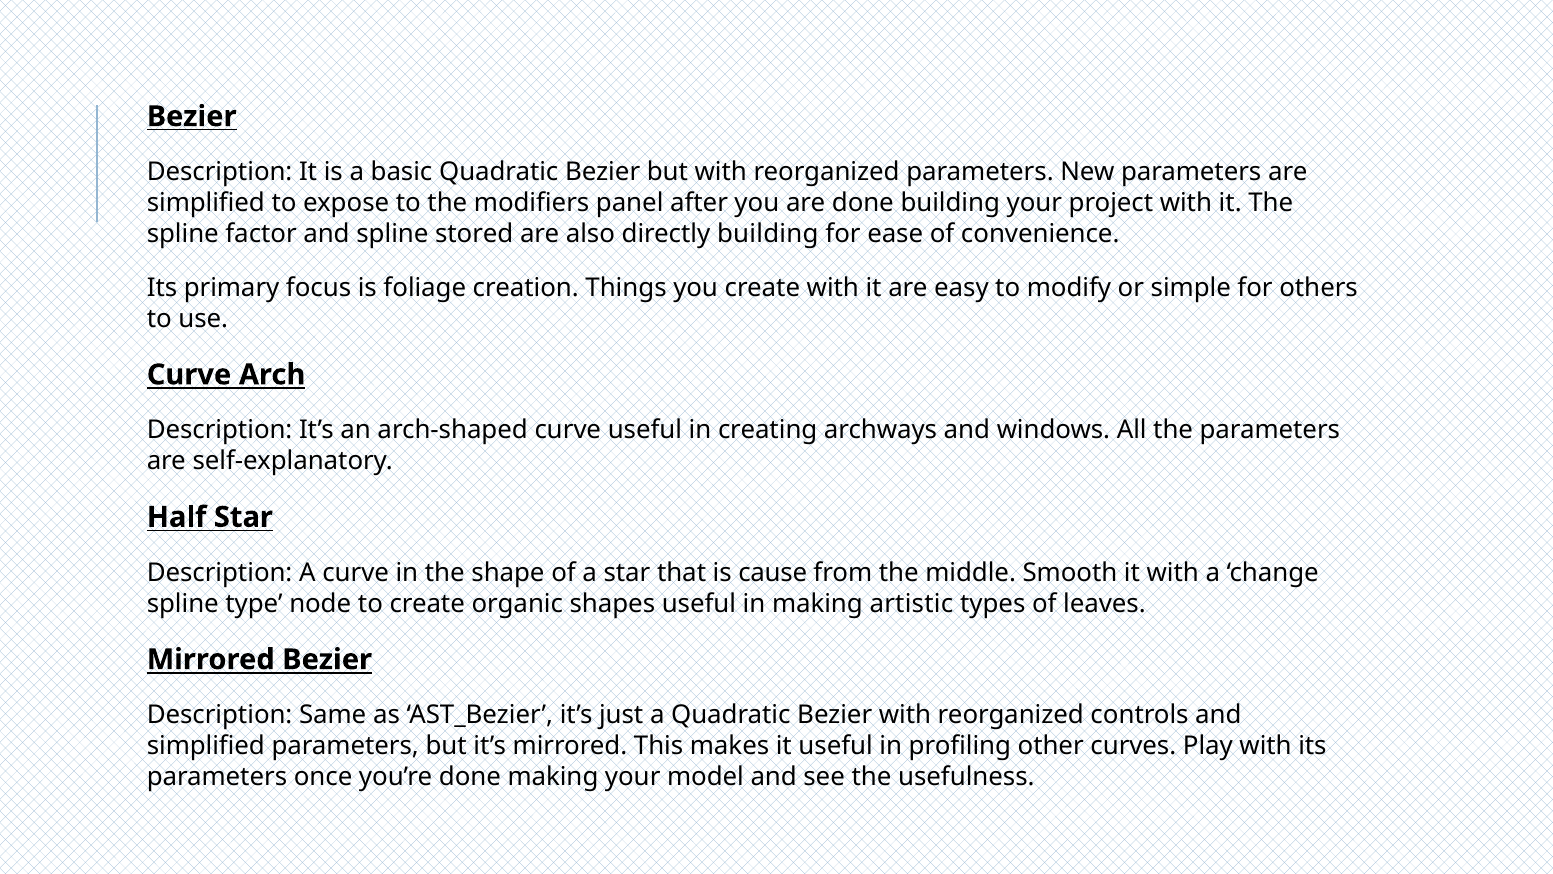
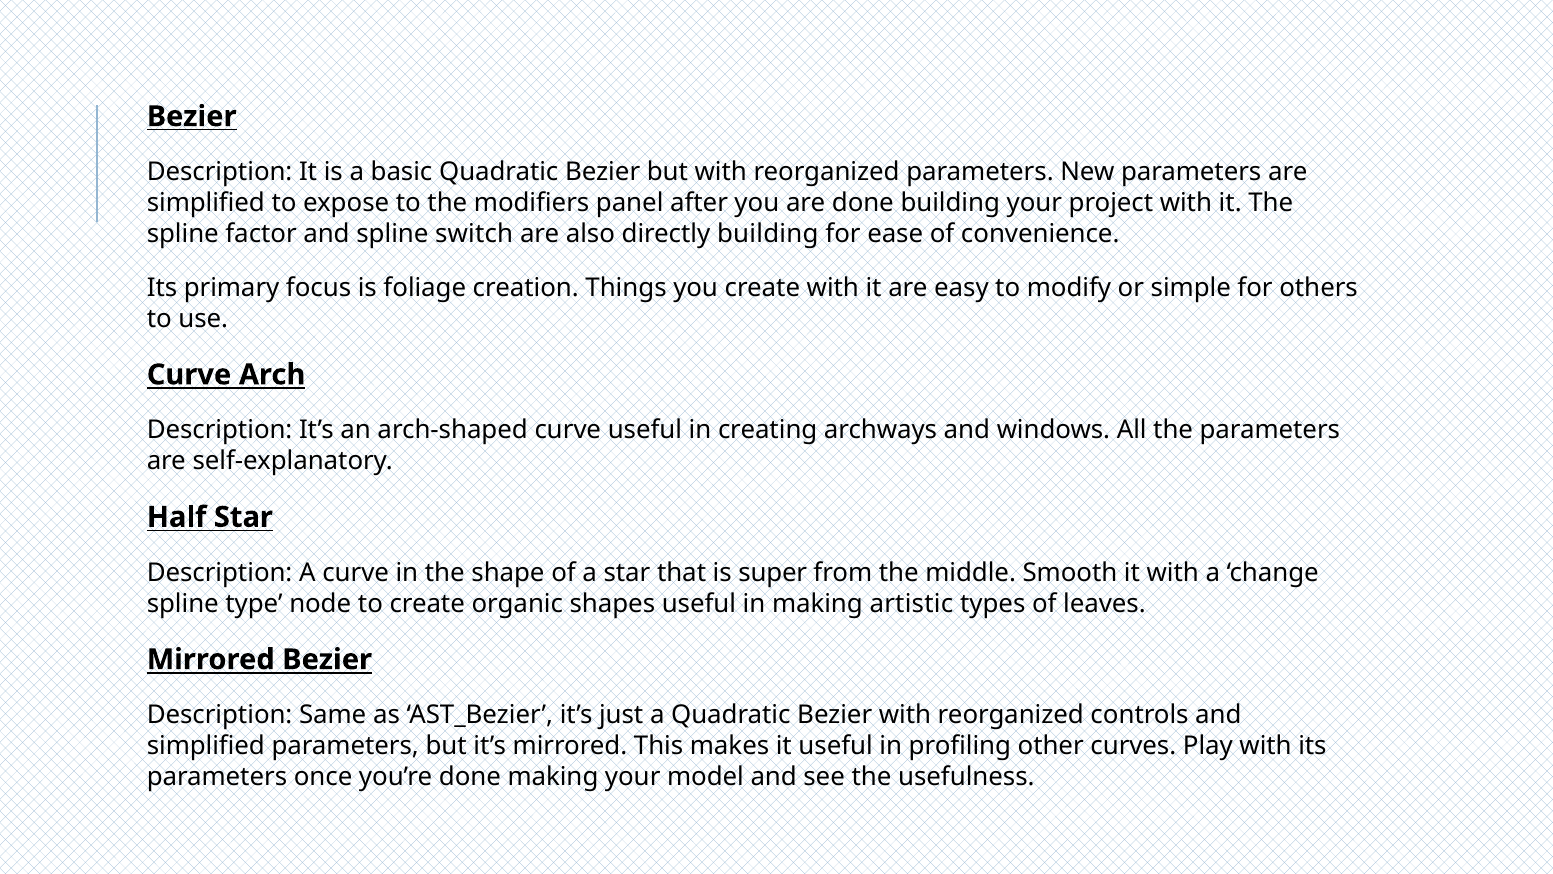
stored: stored -> switch
cause: cause -> super
